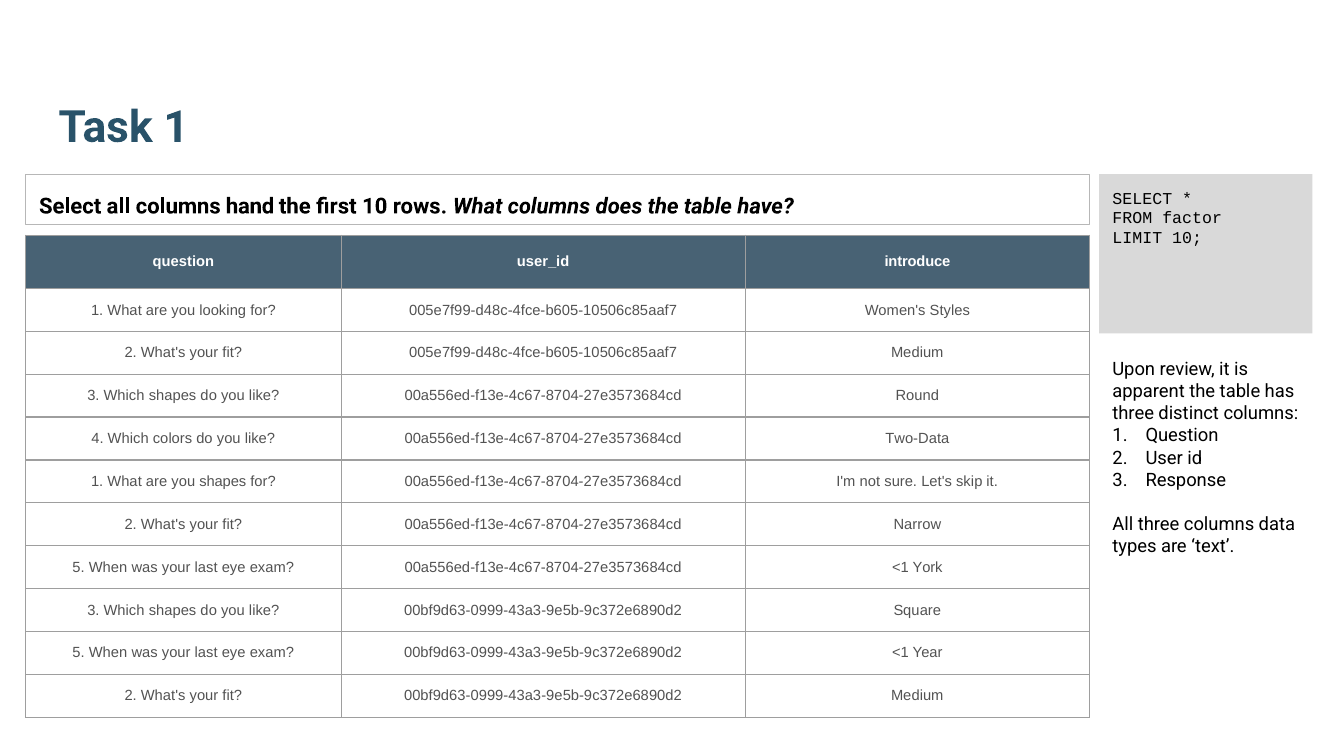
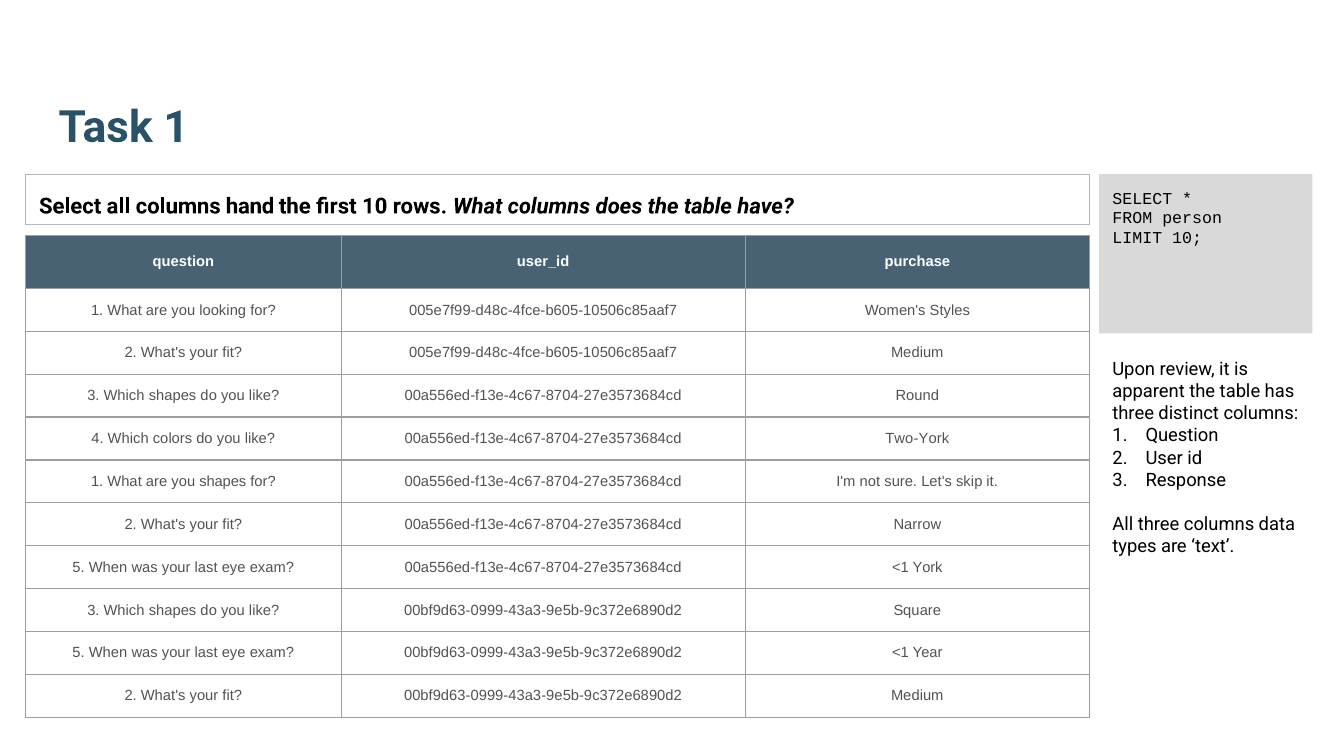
factor: factor -> person
introduce: introduce -> purchase
Two-Data: Two-Data -> Two-York
